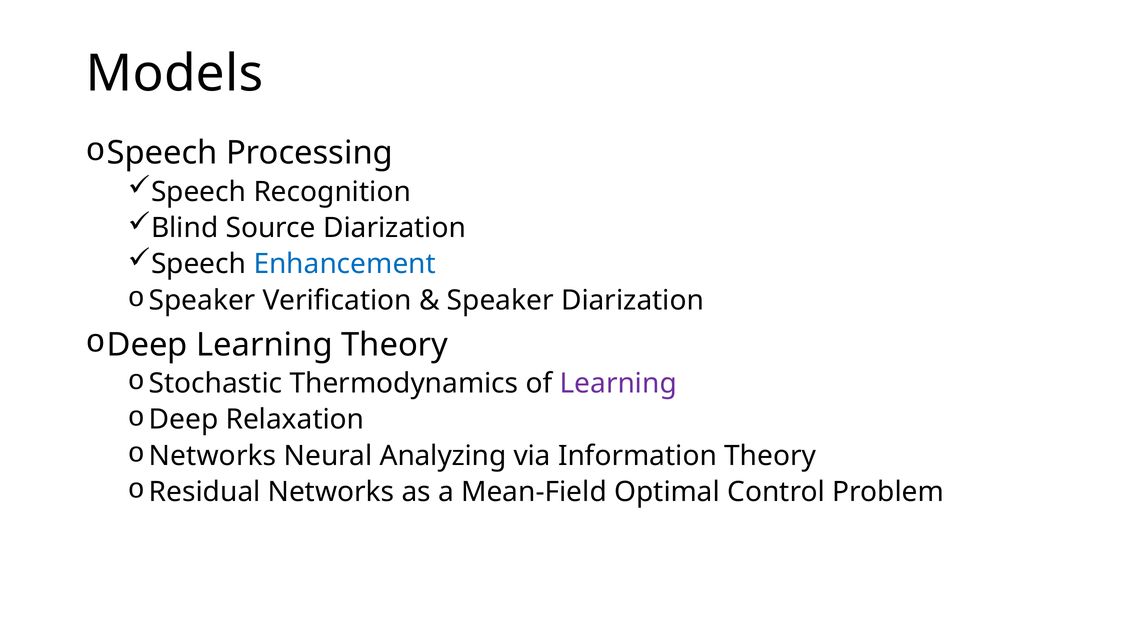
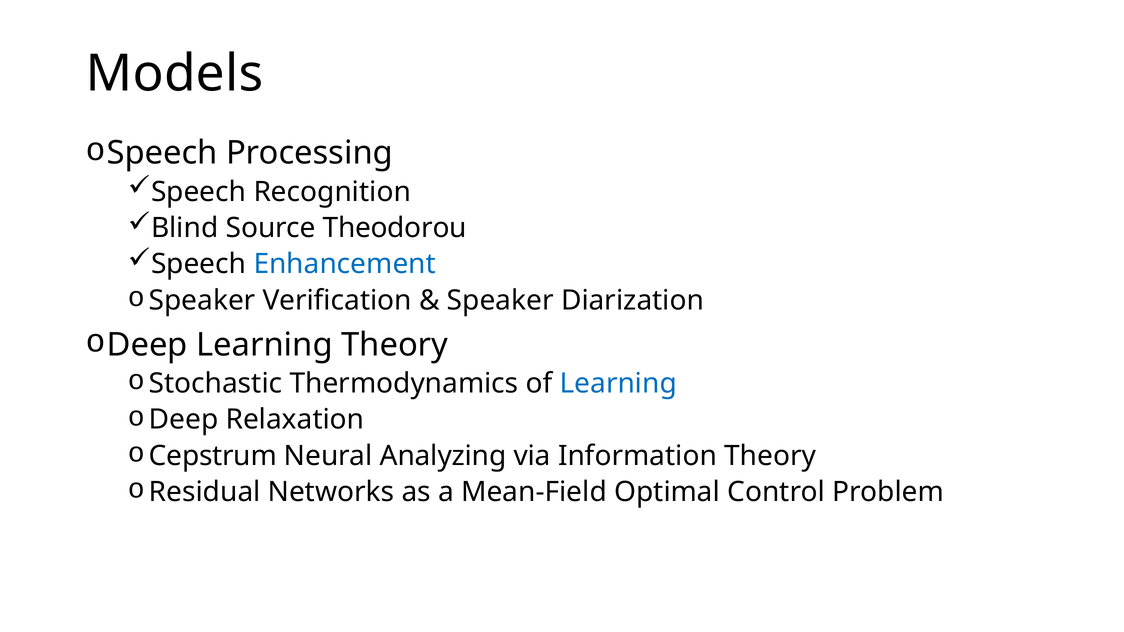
Source Diarization: Diarization -> Theodorou
Learning at (618, 384) colour: purple -> blue
Networks at (213, 456): Networks -> Cepstrum
